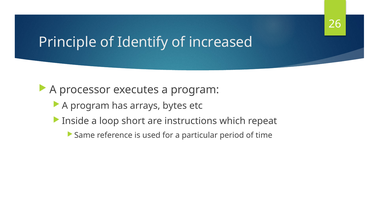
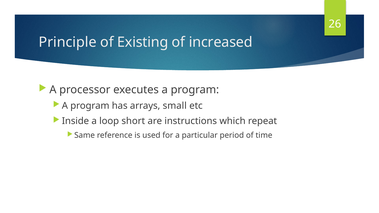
Identify: Identify -> Existing
bytes: bytes -> small
